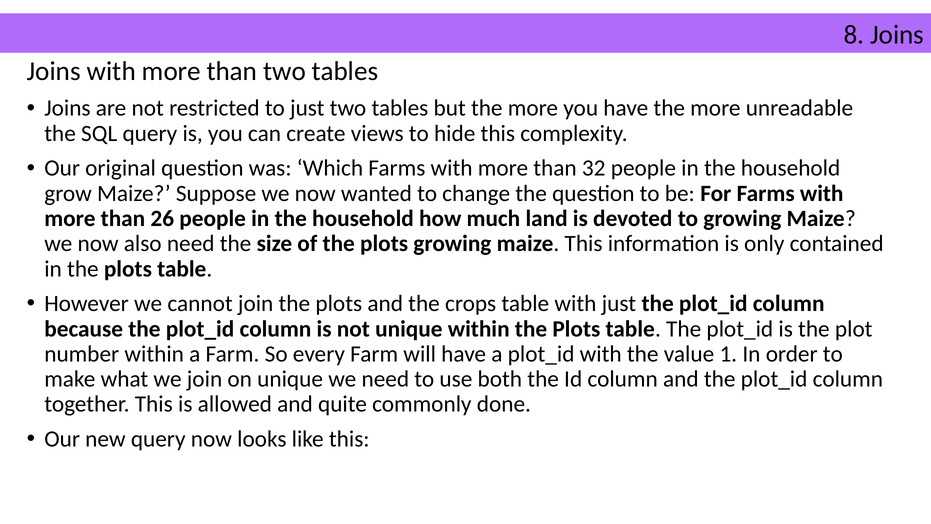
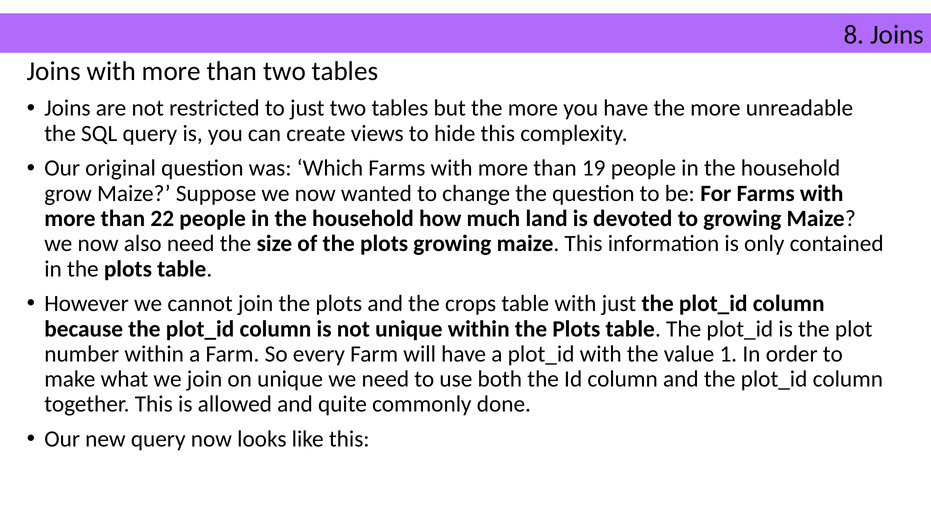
32: 32 -> 19
26: 26 -> 22
